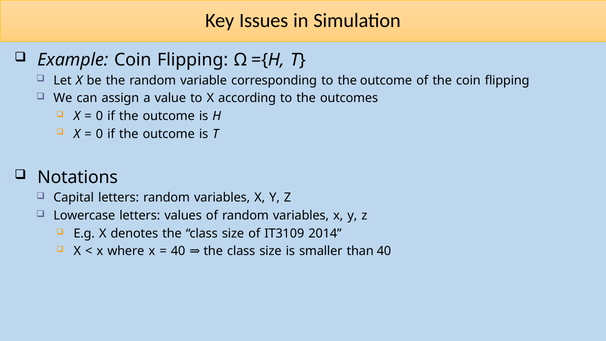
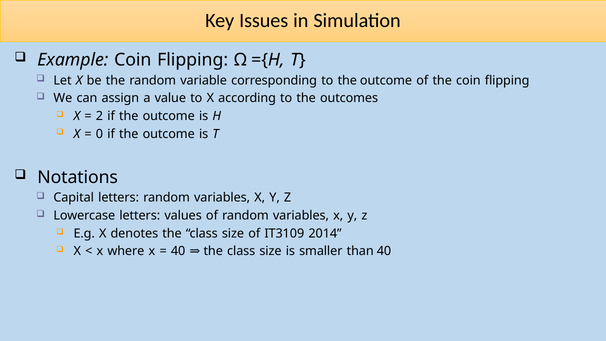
0 at (99, 116): 0 -> 2
